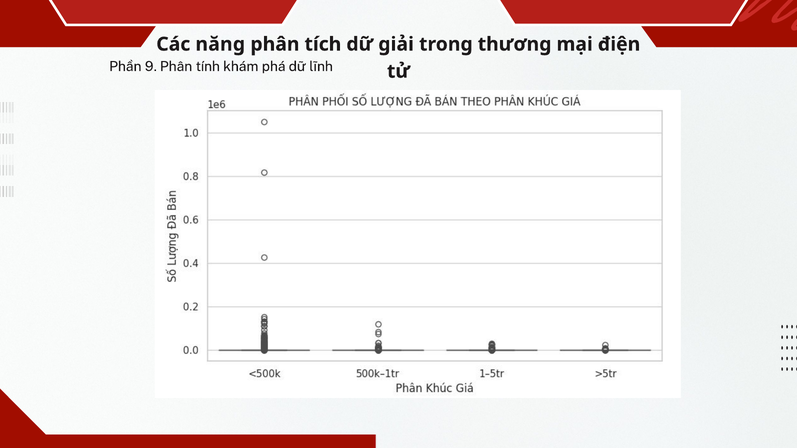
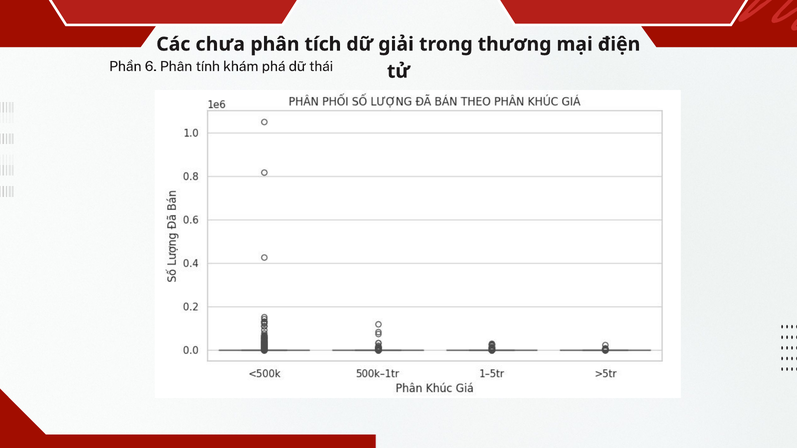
năng: năng -> chưa
9: 9 -> 6
lĩnh: lĩnh -> thái
